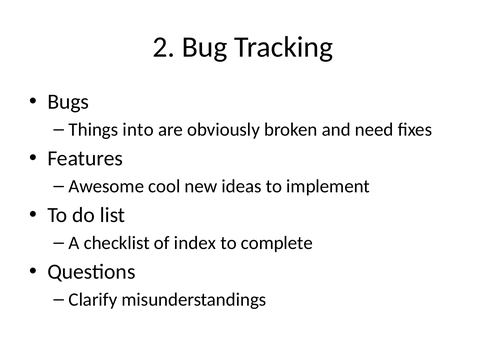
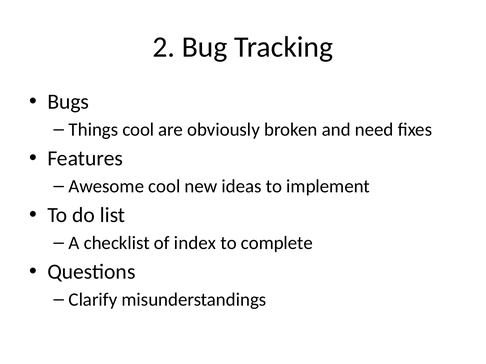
Things into: into -> cool
